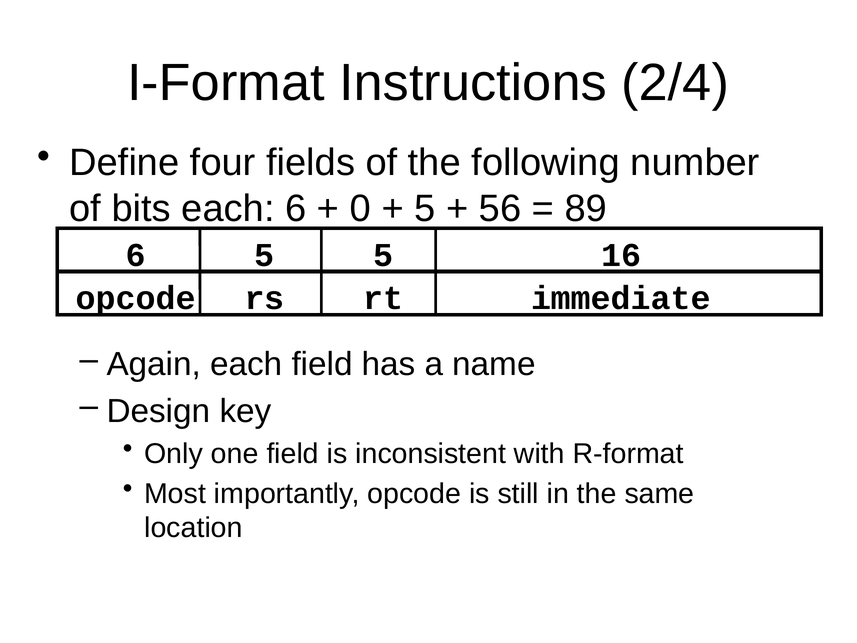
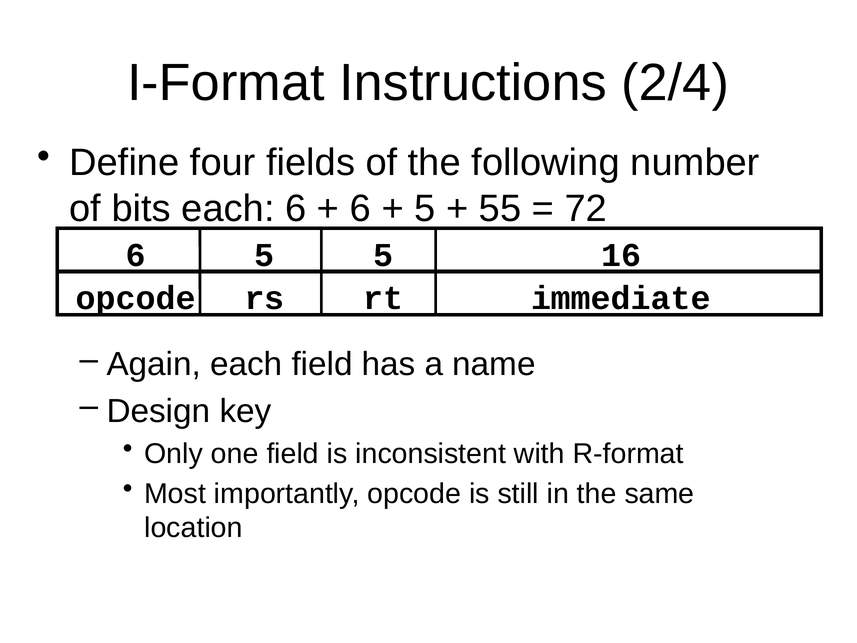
0 at (360, 208): 0 -> 6
56: 56 -> 55
89: 89 -> 72
